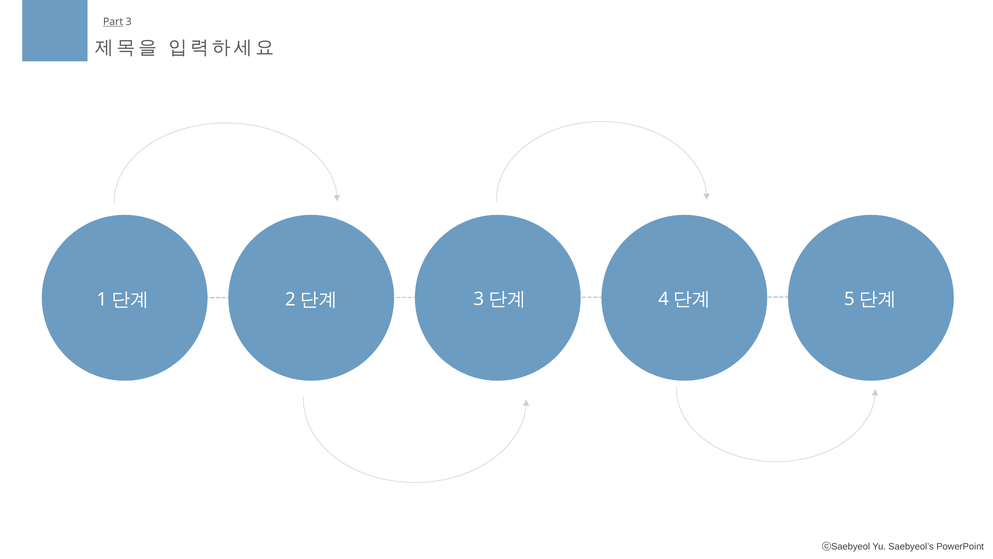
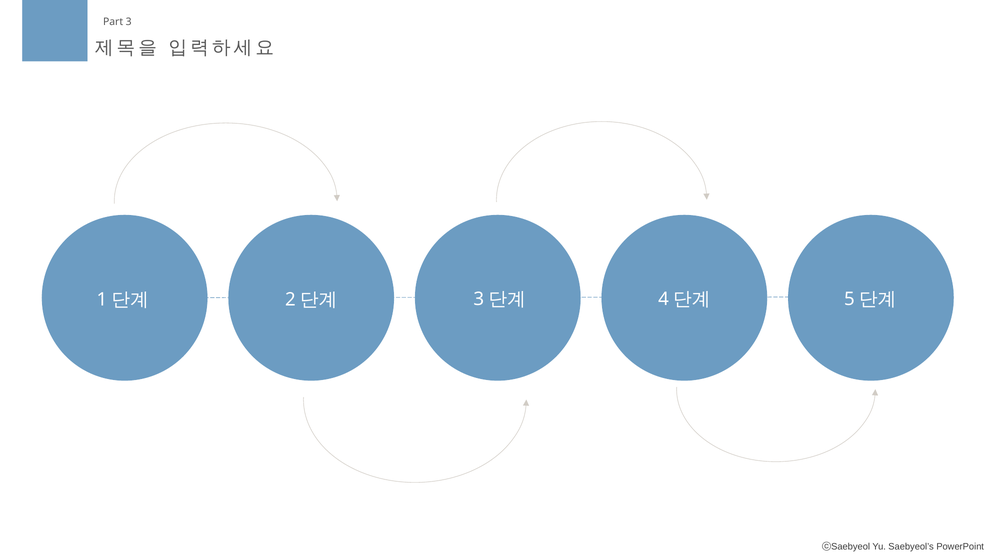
Part underline: present -> none
